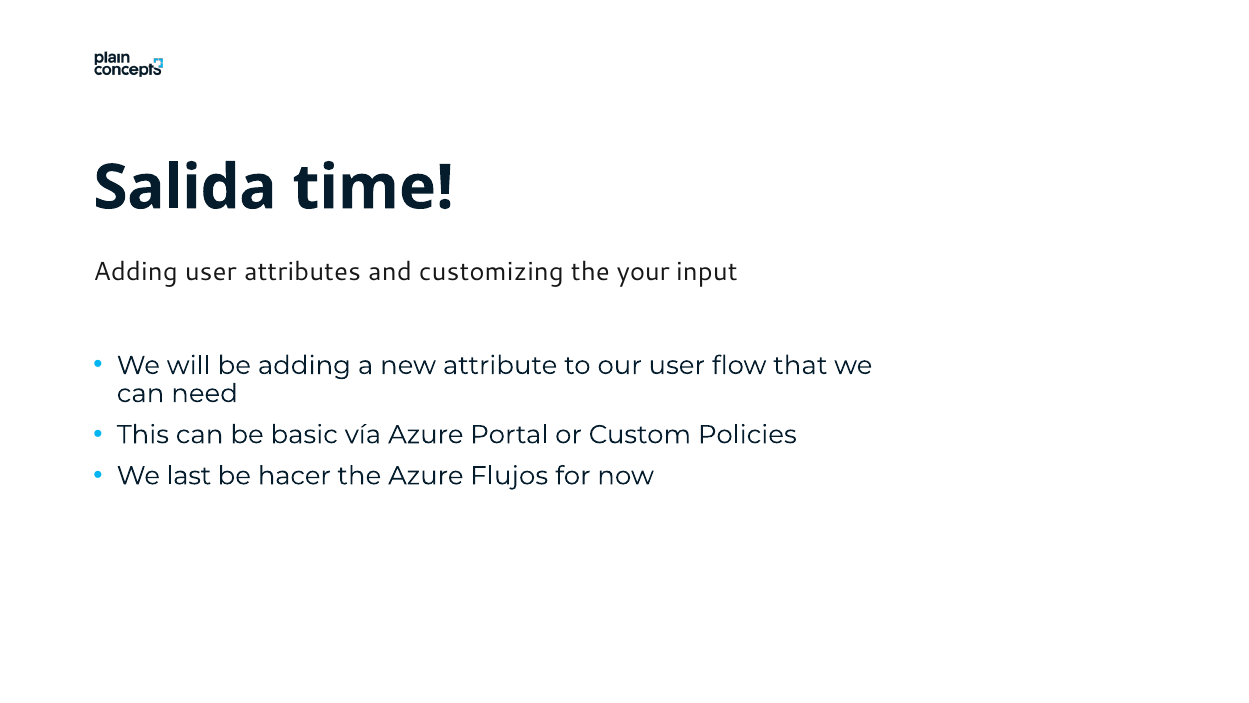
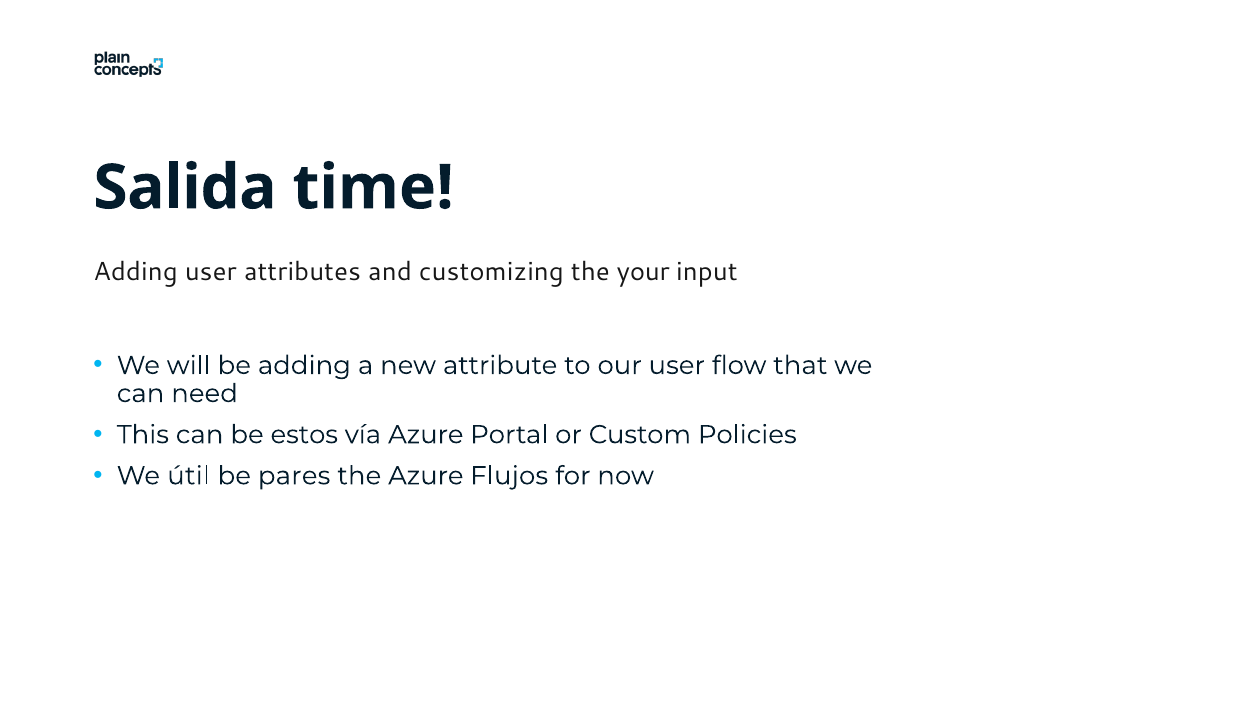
basic: basic -> estos
last: last -> útil
hacer: hacer -> pares
